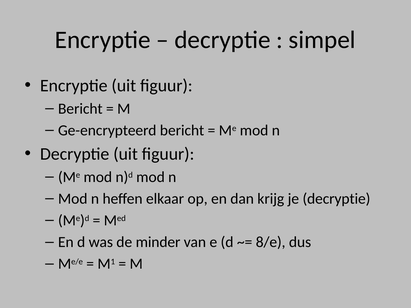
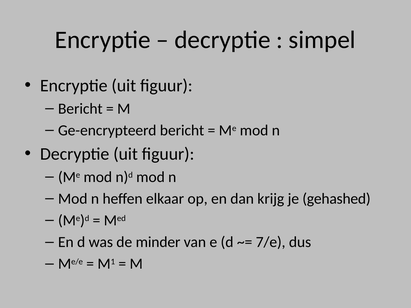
je decryptie: decryptie -> gehashed
8/e: 8/e -> 7/e
